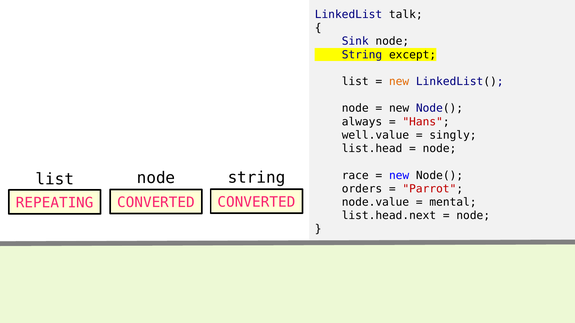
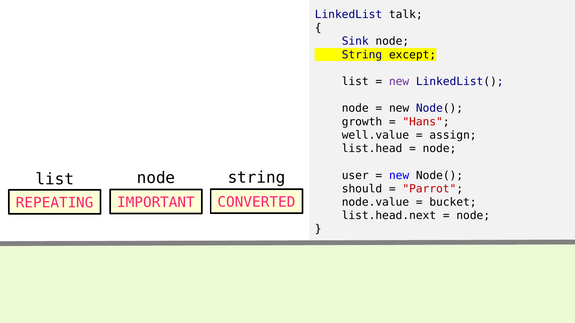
new at (399, 82) colour: orange -> purple
always: always -> growth
singly: singly -> assign
race: race -> user
orders: orders -> should
CONVERTED at (156, 203): CONVERTED -> IMPORTANT
mental: mental -> bucket
